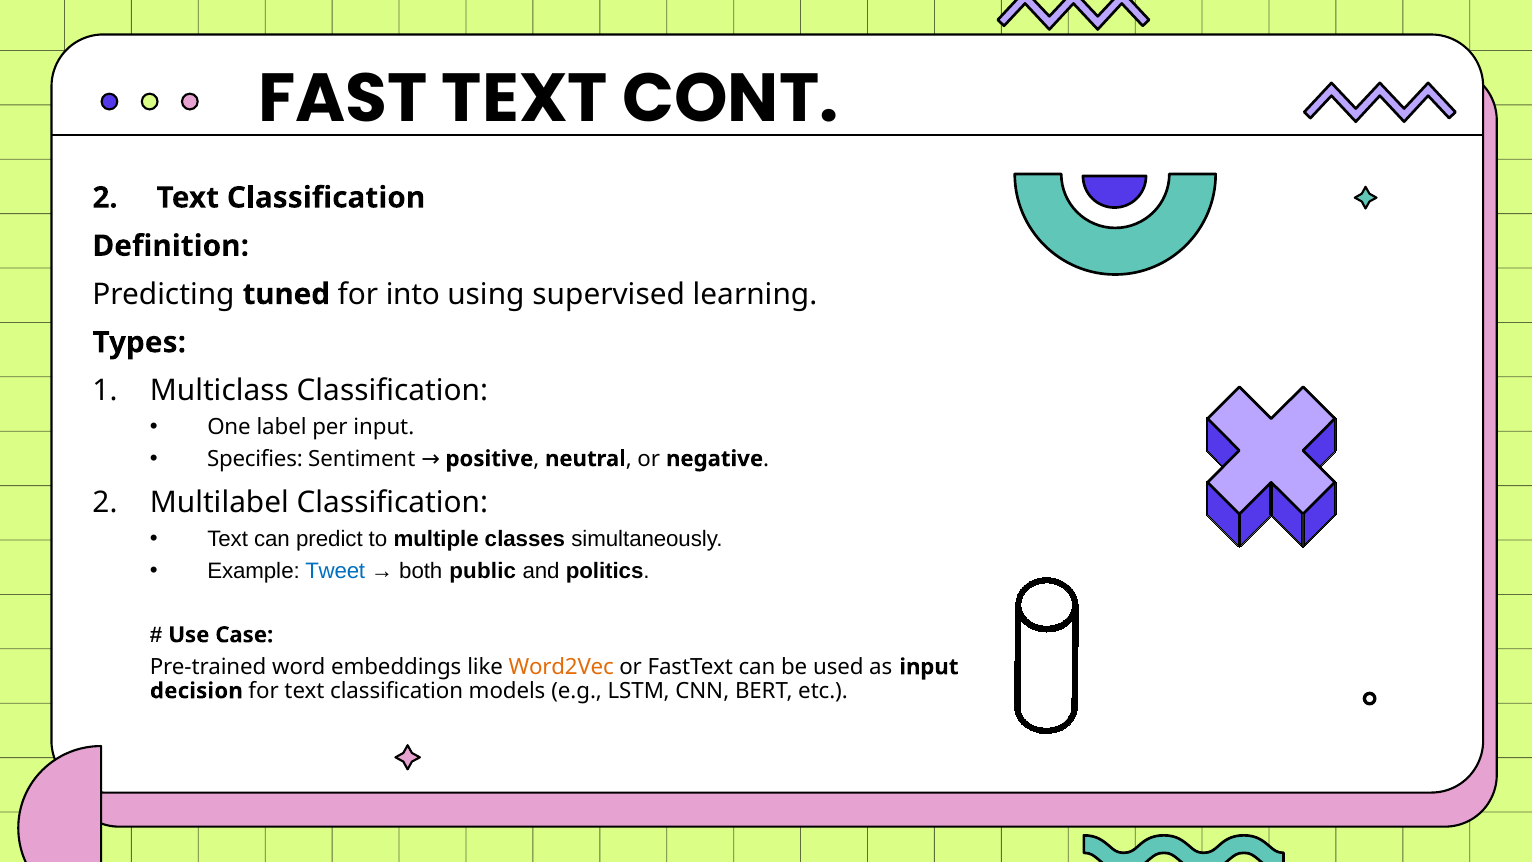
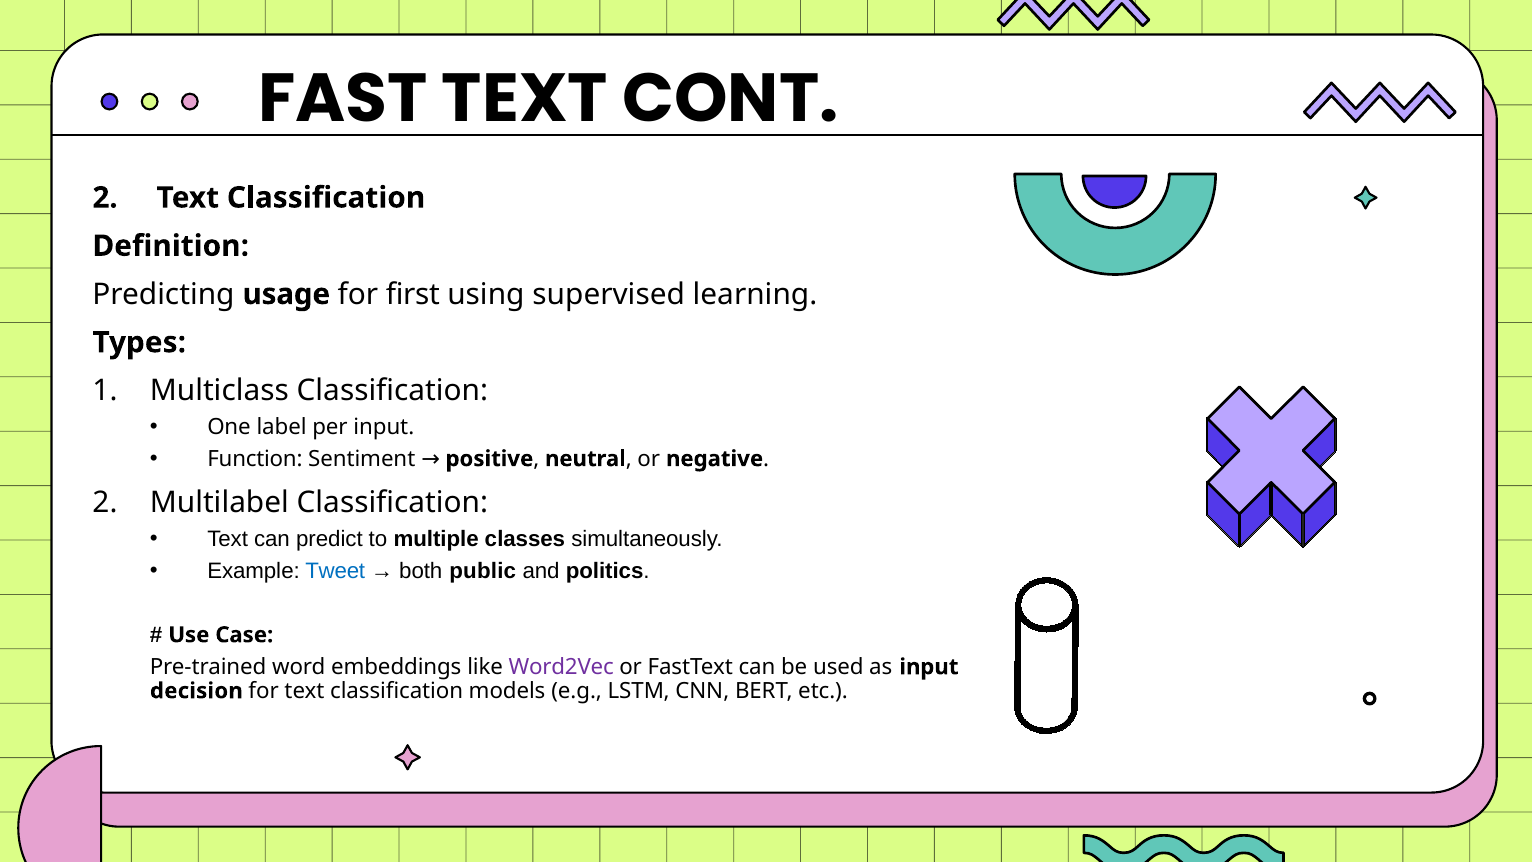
tuned: tuned -> usage
into: into -> first
Specifies: Specifies -> Function
Word2Vec colour: orange -> purple
